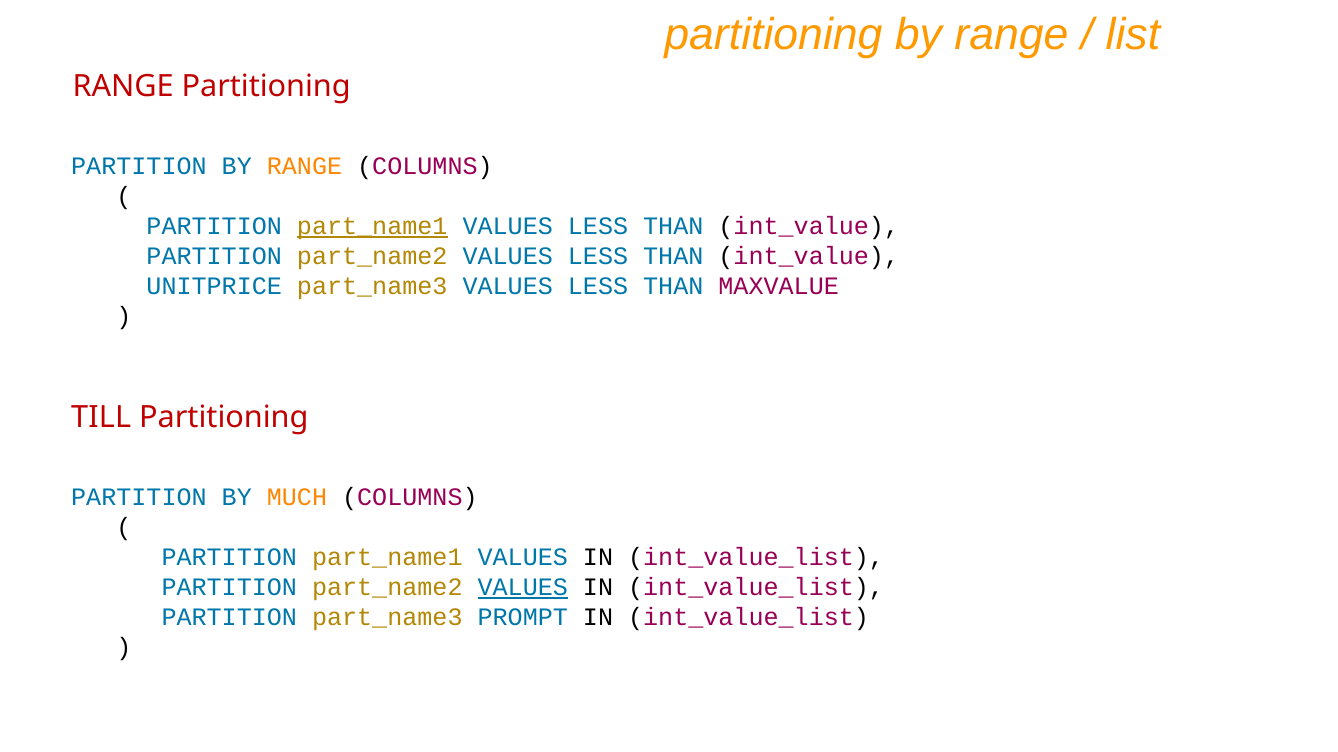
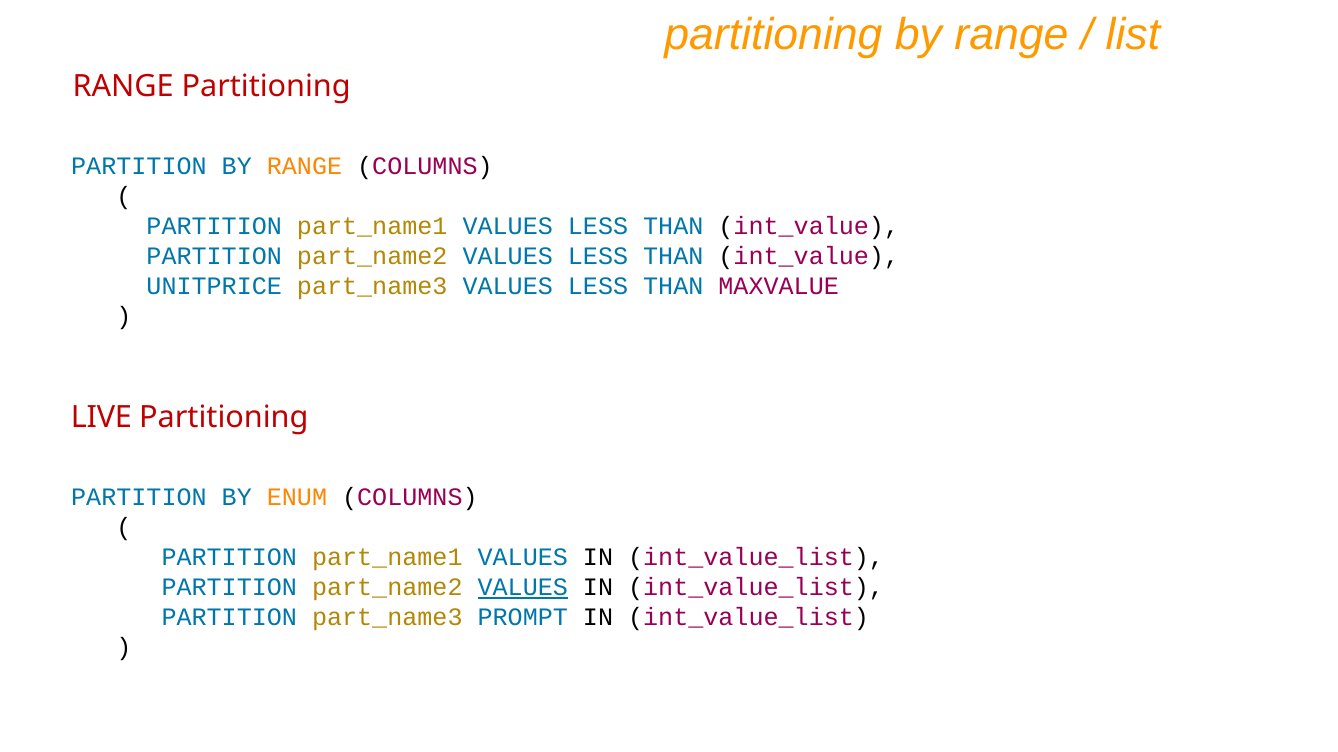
part_name1 at (372, 226) underline: present -> none
TILL: TILL -> LIVE
MUCH: MUCH -> ENUM
